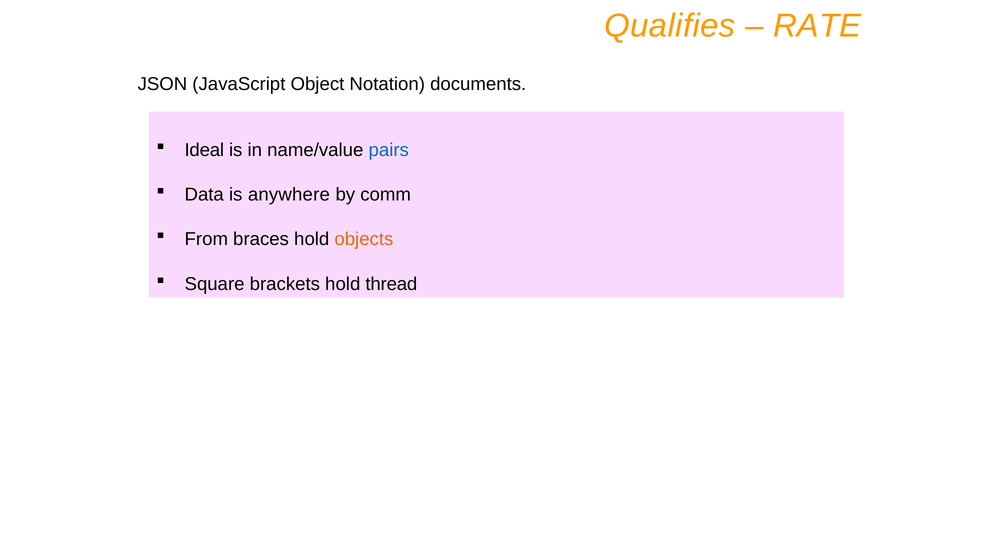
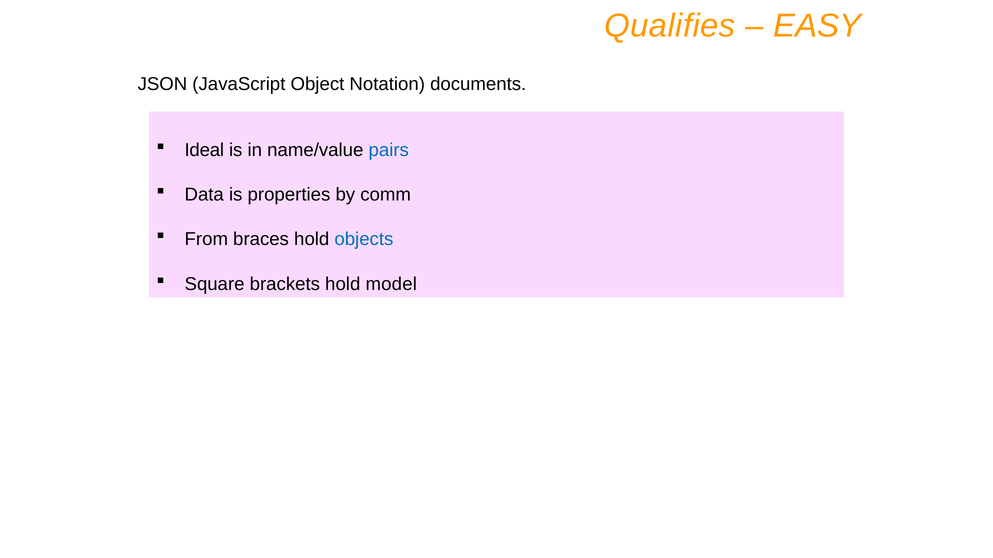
RATE: RATE -> EASY
anywhere: anywhere -> properties
objects colour: orange -> blue
thread: thread -> model
